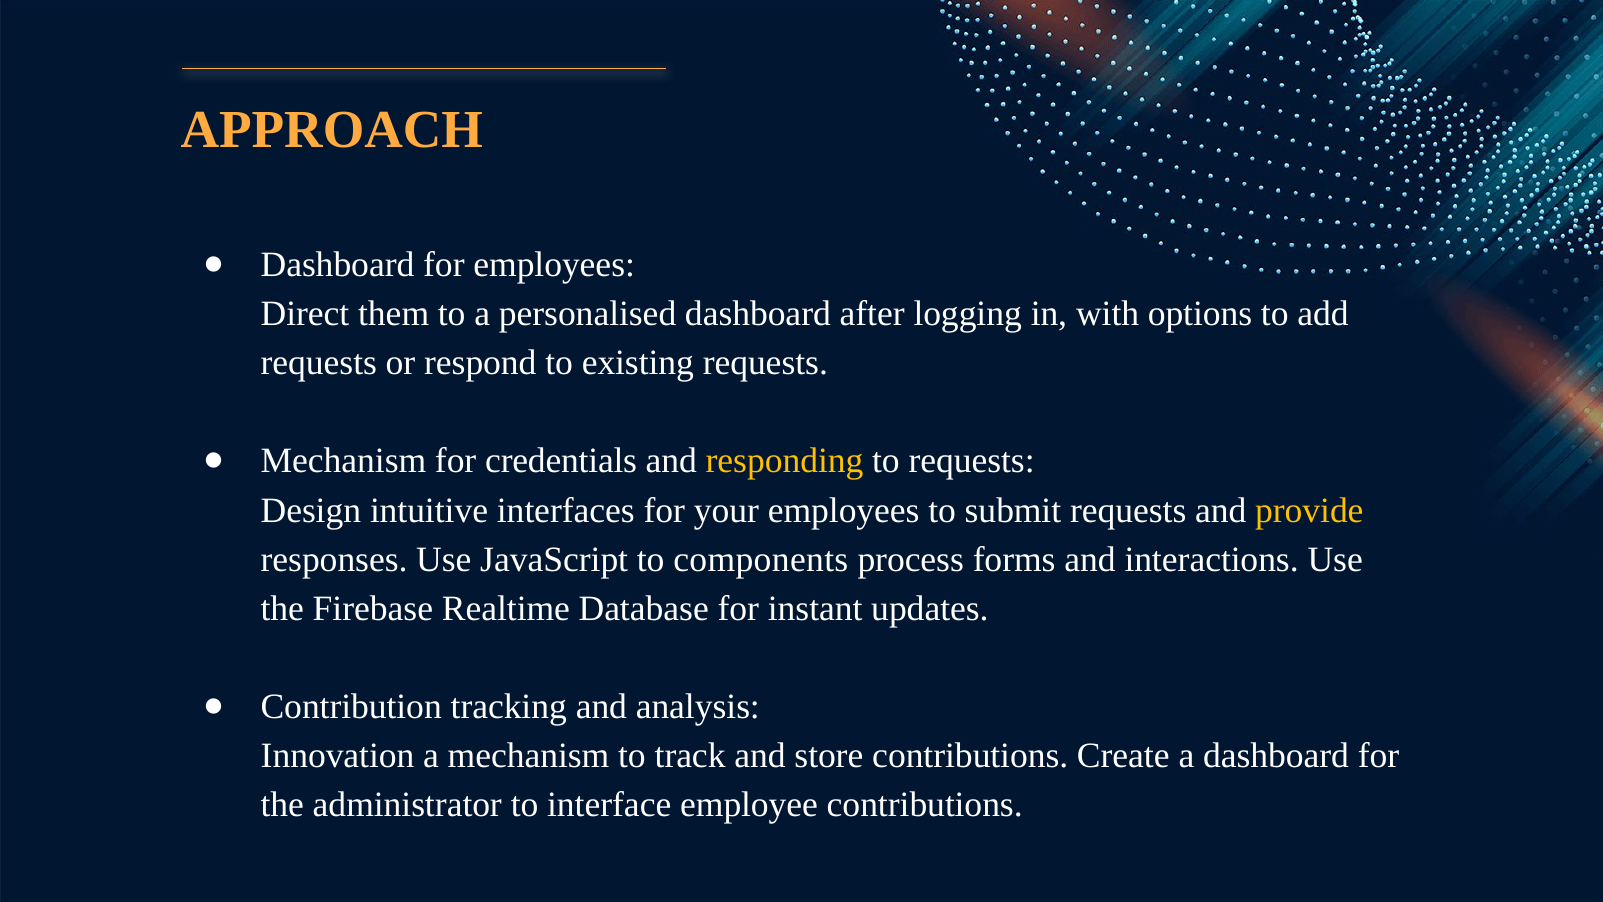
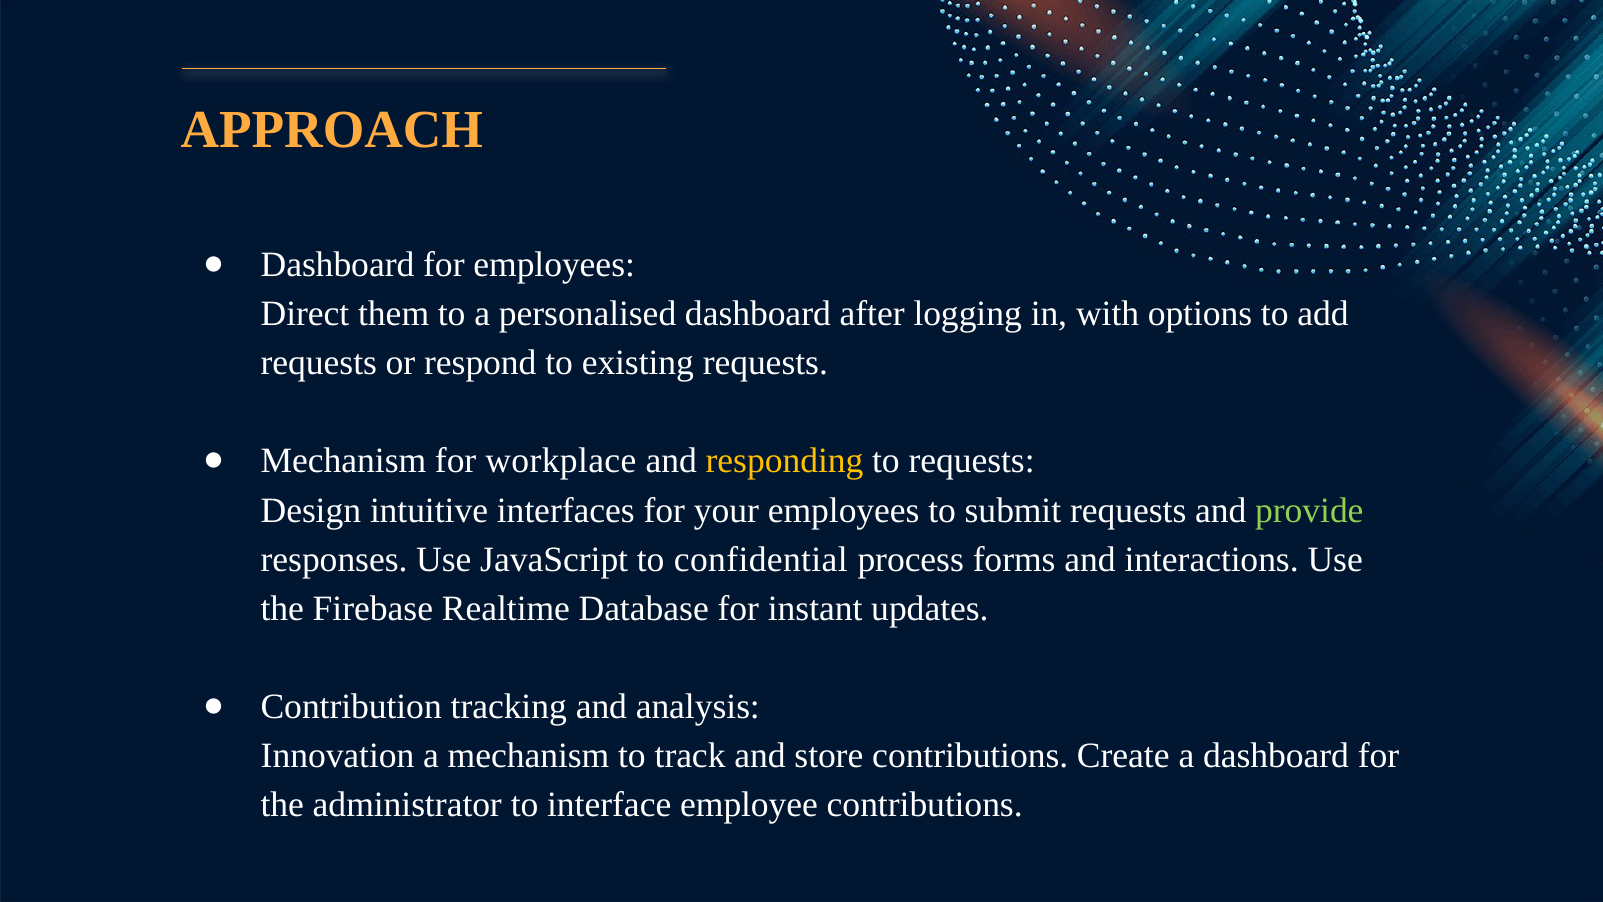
credentials: credentials -> workplace
provide colour: yellow -> light green
components: components -> confidential
